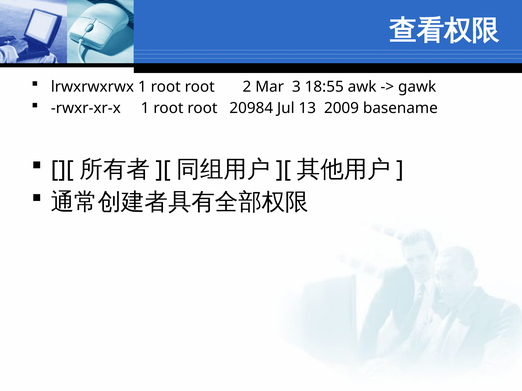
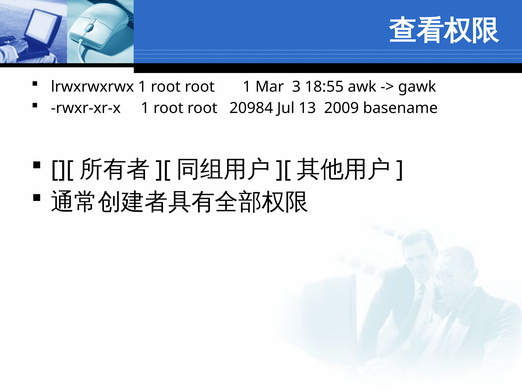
root 2: 2 -> 1
